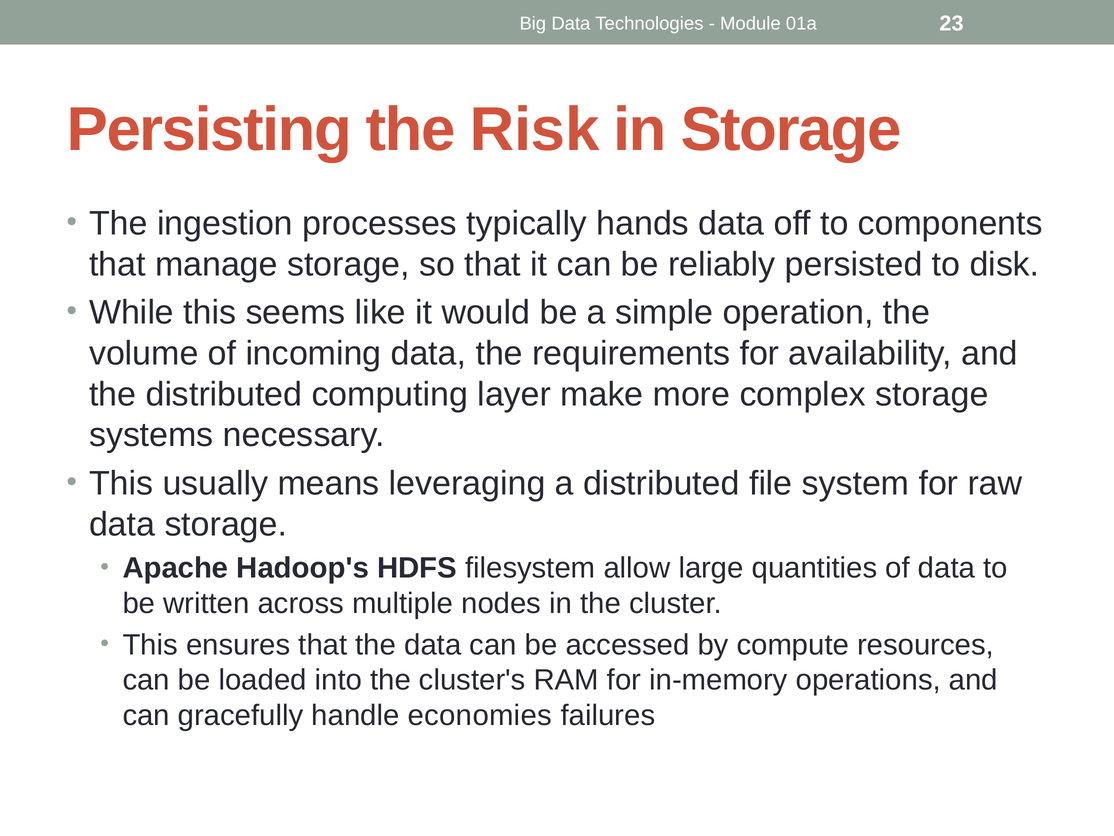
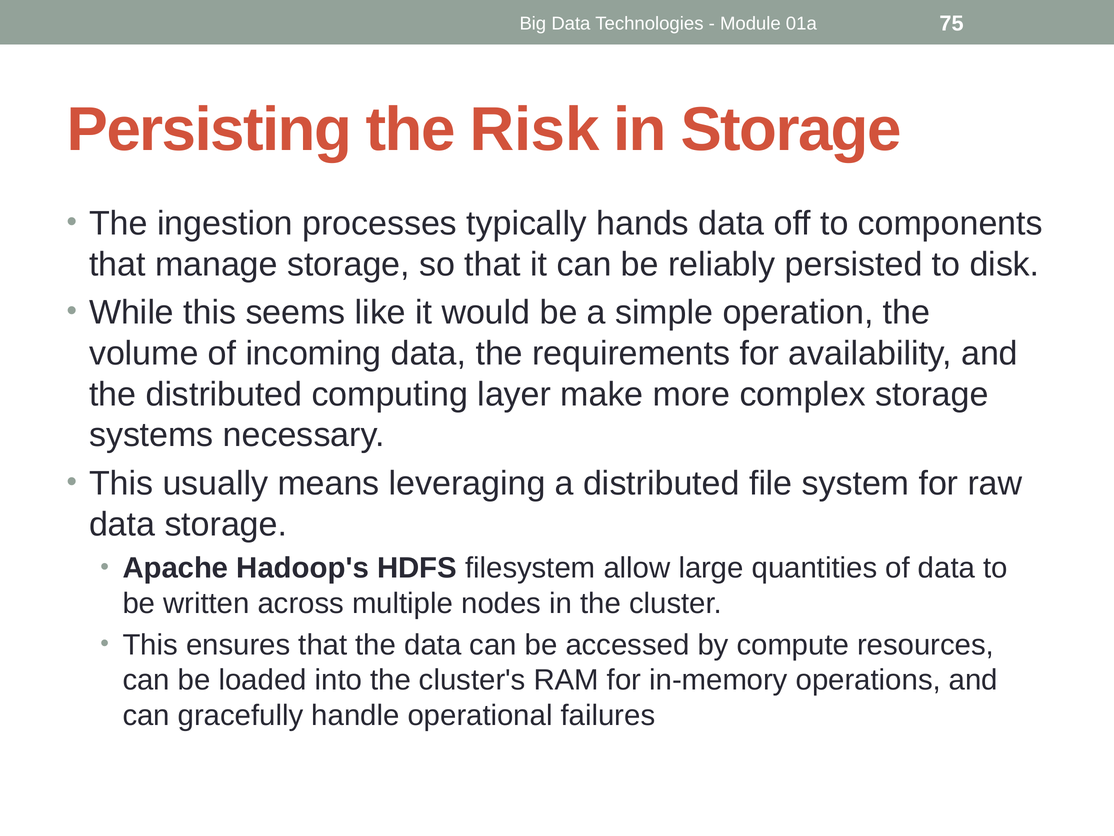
23: 23 -> 75
economies: economies -> operational
